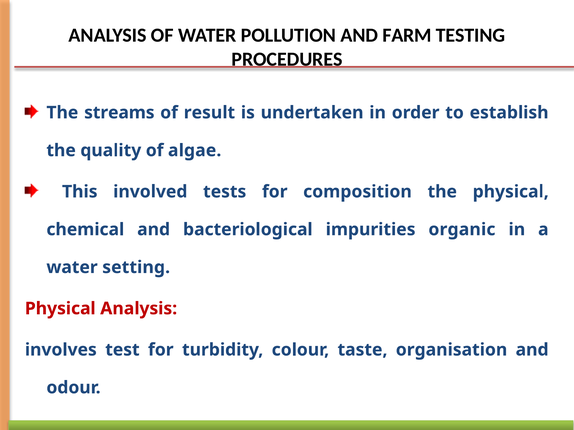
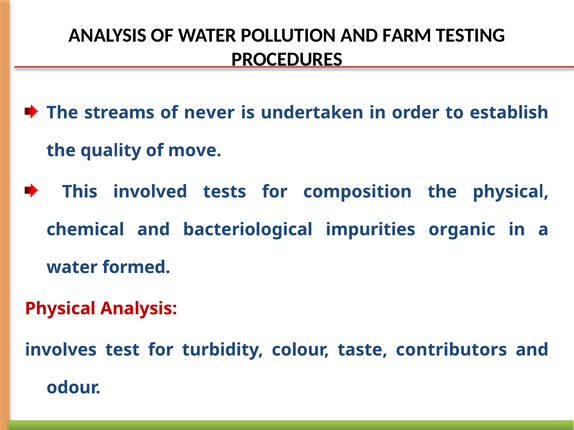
result: result -> never
algae: algae -> move
setting: setting -> formed
organisation: organisation -> contributors
